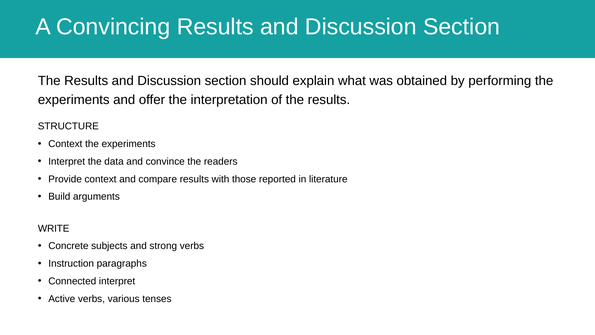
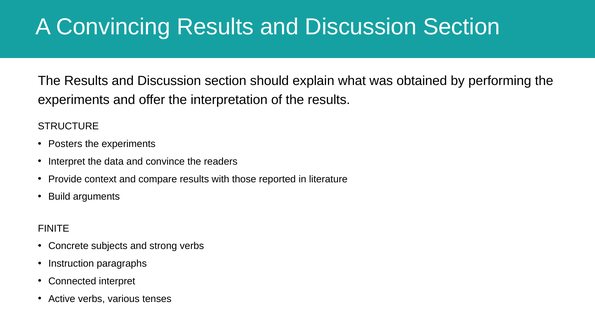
Context at (65, 144): Context -> Posters
WRITE: WRITE -> FINITE
